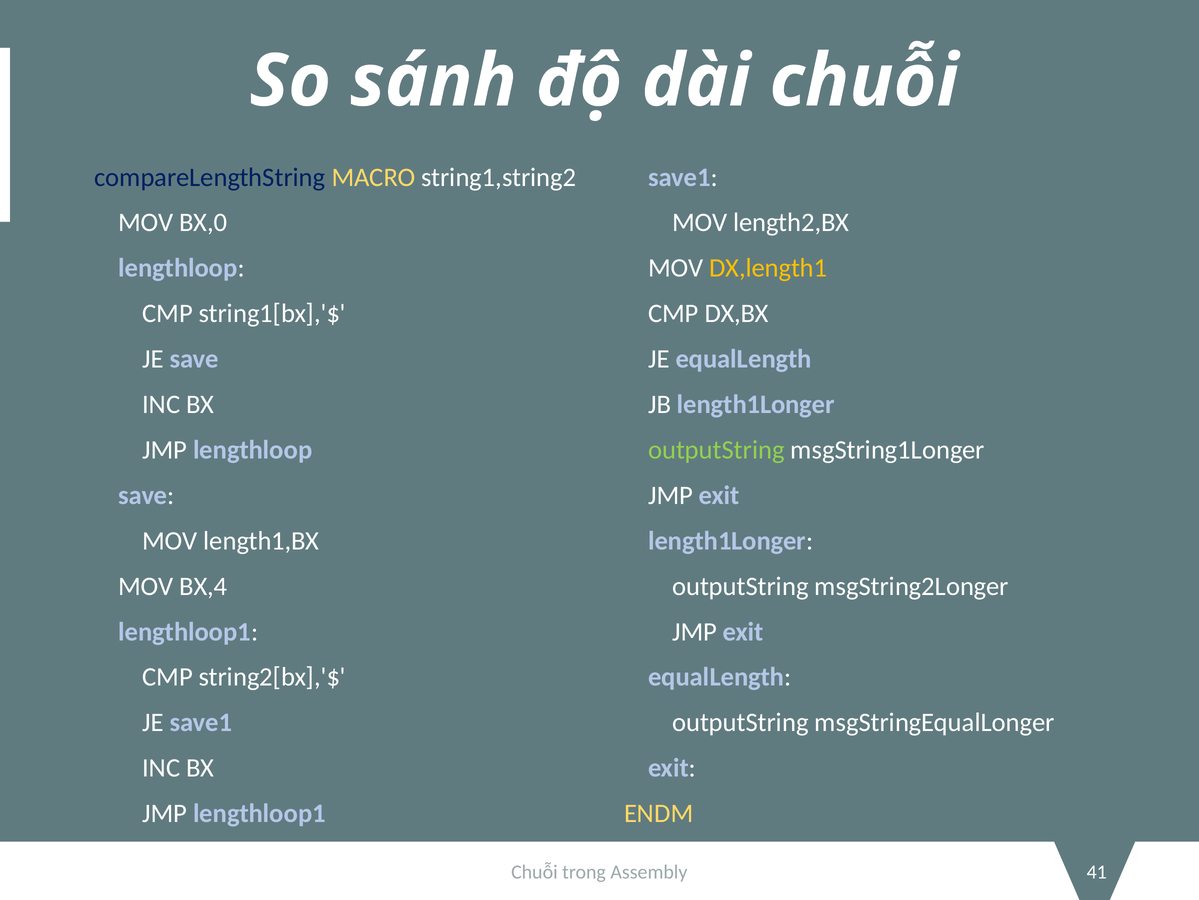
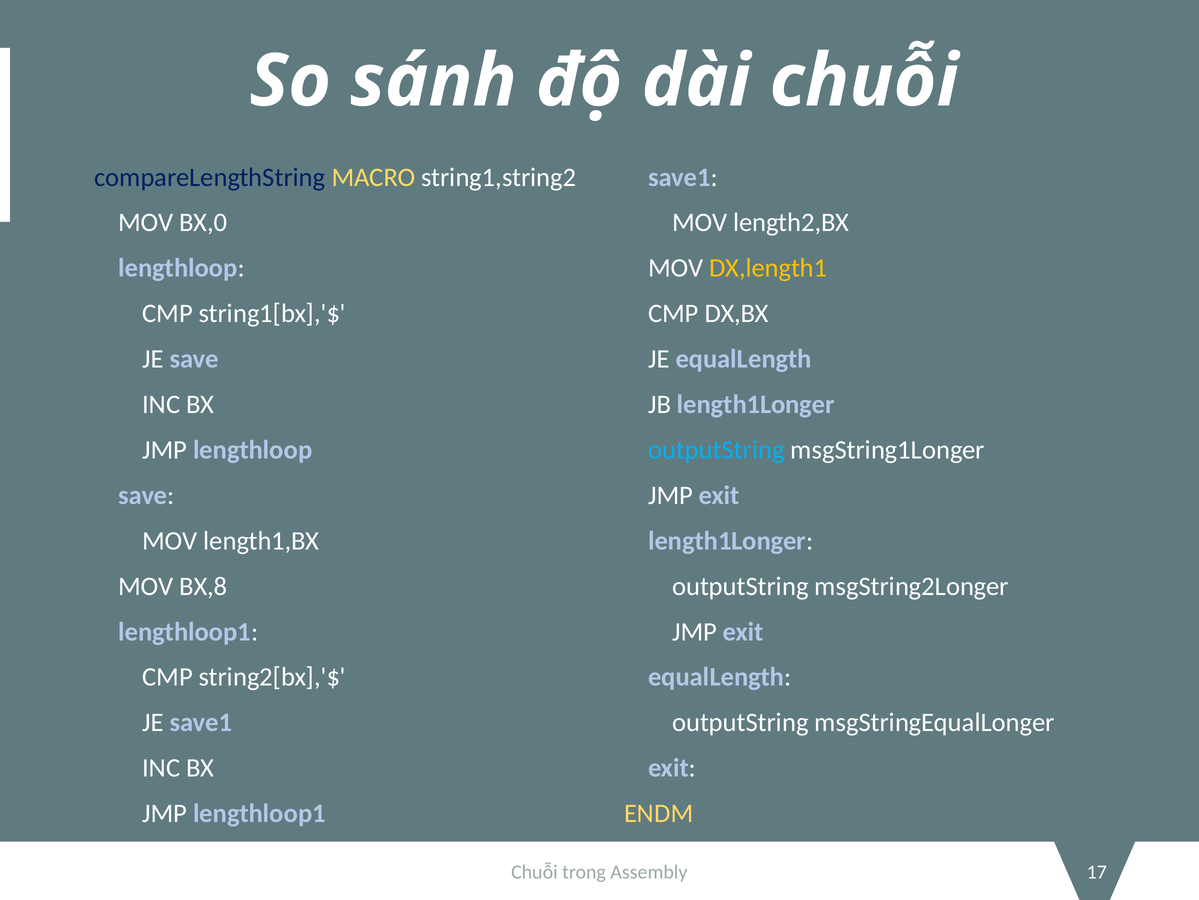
outputString at (716, 450) colour: light green -> light blue
BX,4: BX,4 -> BX,8
41: 41 -> 17
